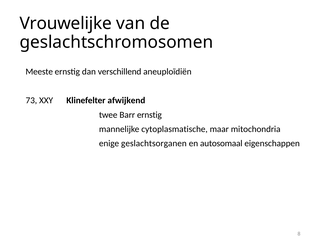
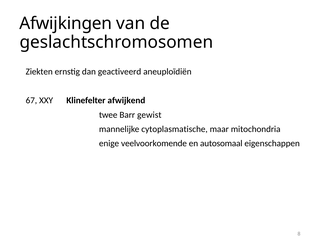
Vrouwelijke: Vrouwelijke -> Afwijkingen
Meeste: Meeste -> Ziekten
verschillend: verschillend -> geactiveerd
73: 73 -> 67
Barr ernstig: ernstig -> gewist
geslachtsorganen: geslachtsorganen -> veelvoorkomende
